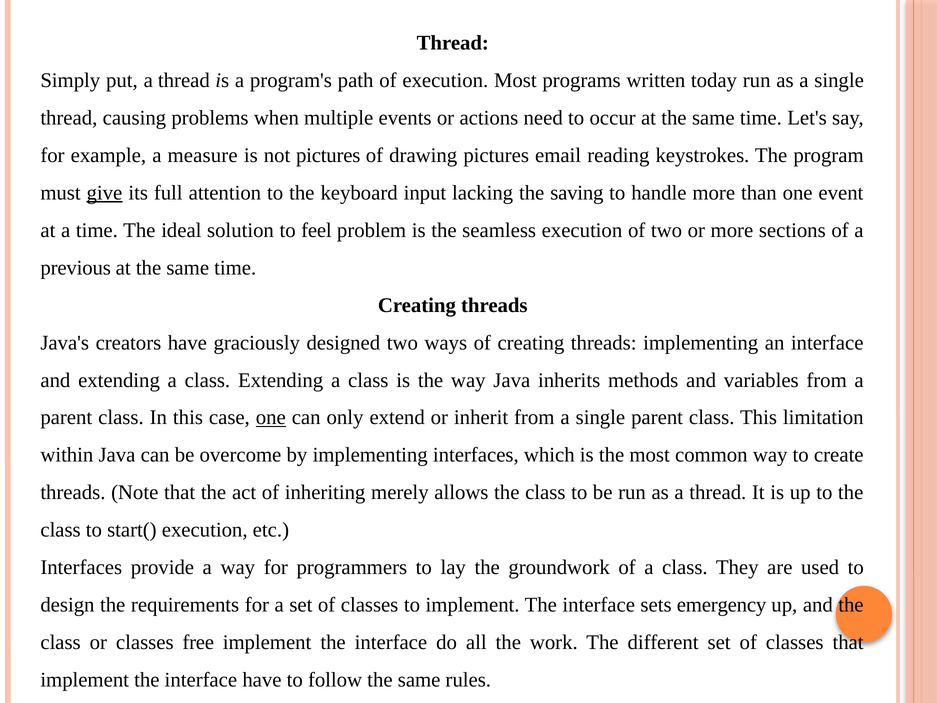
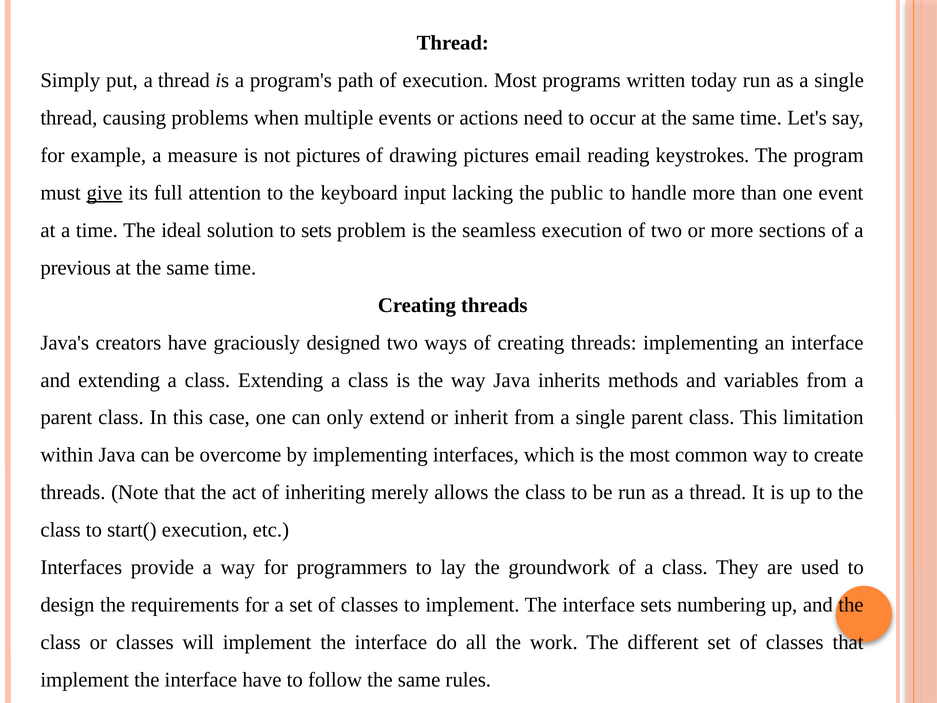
saving: saving -> public
to feel: feel -> sets
one at (271, 417) underline: present -> none
emergency: emergency -> numbering
free: free -> will
